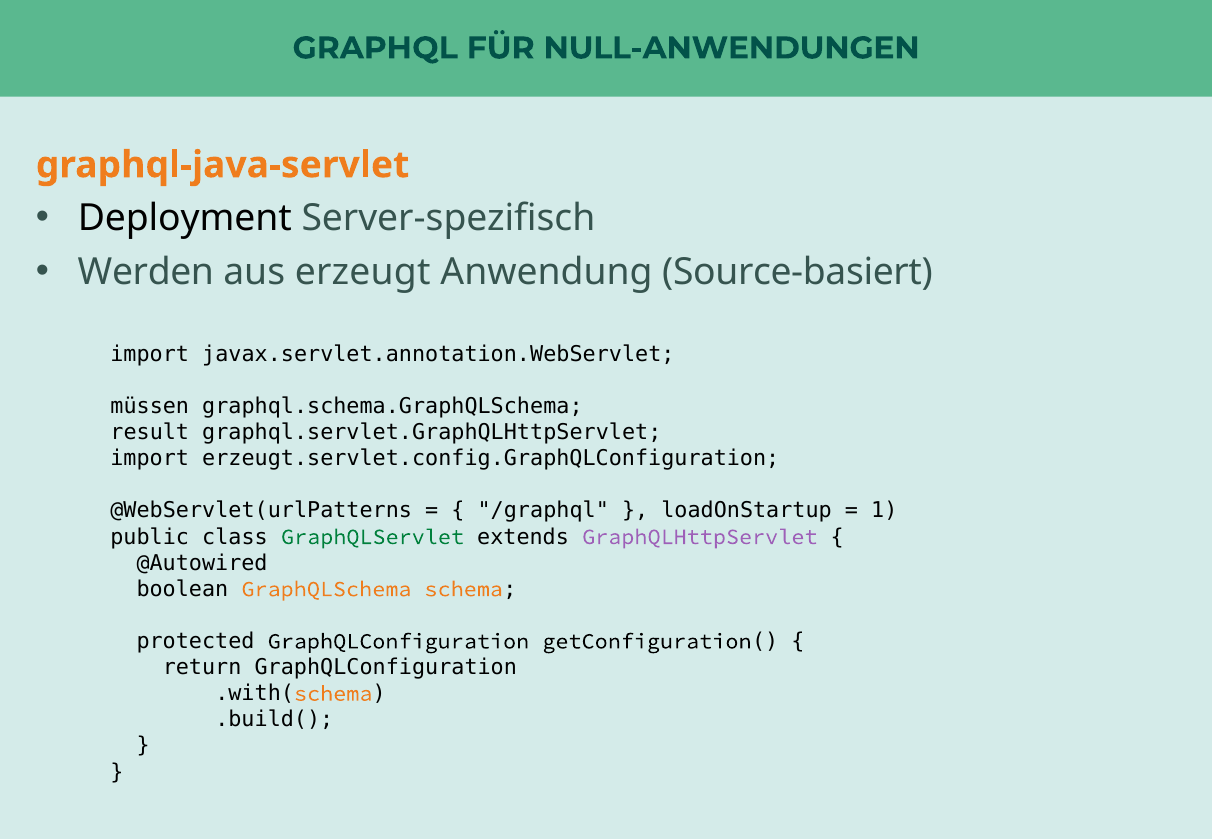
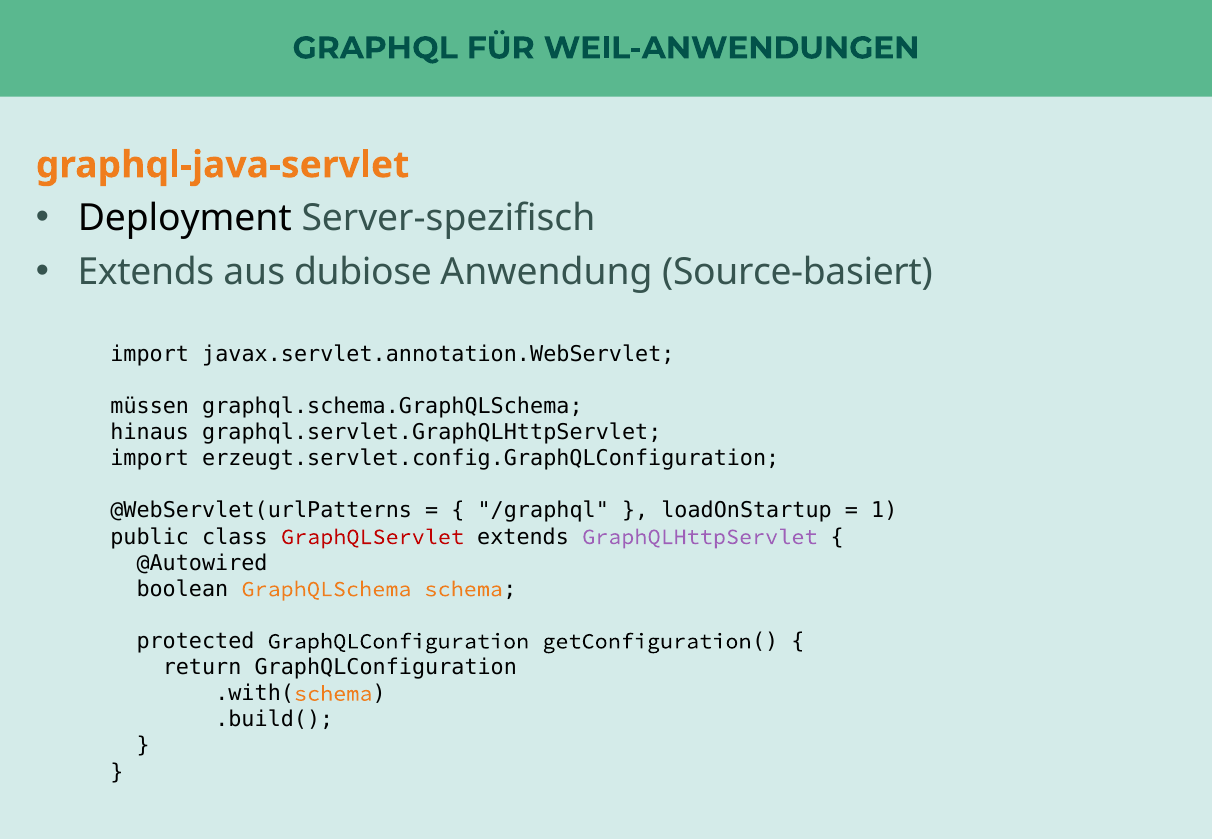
NULL-ANWENDUNGEN: NULL-ANWENDUNGEN -> WEIL-ANWENDUNGEN
Werden at (146, 272): Werden -> Extends
erzeugt: erzeugt -> dubiose
result: result -> hinaus
GraphQLServlet colour: green -> red
